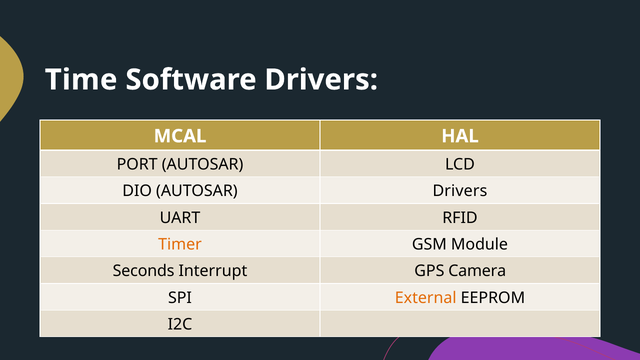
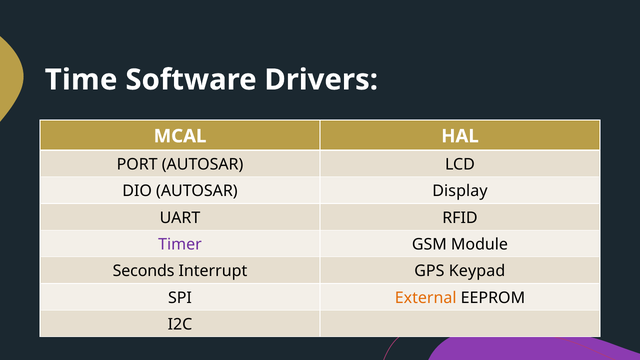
AUTOSAR Drivers: Drivers -> Display
Timer colour: orange -> purple
Camera: Camera -> Keypad
